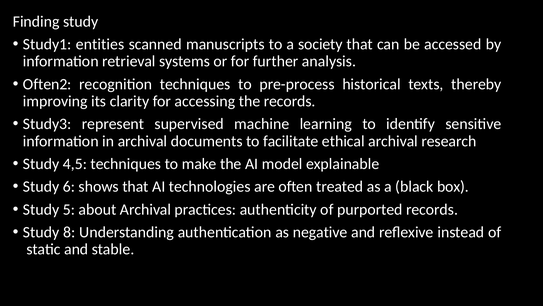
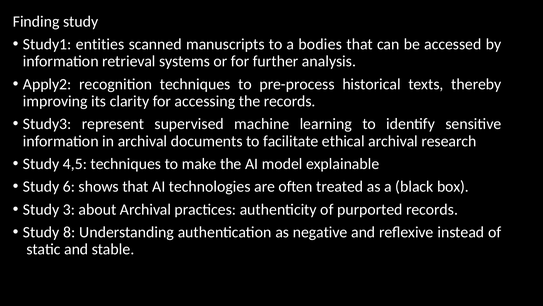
society: society -> bodies
Often2: Often2 -> Apply2
5: 5 -> 3
